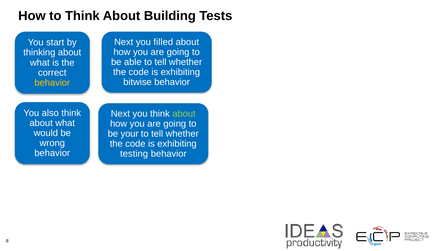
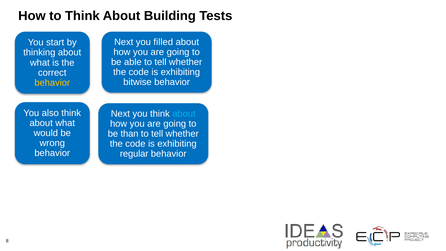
about at (184, 114) colour: light green -> light blue
your: your -> than
testing: testing -> regular
